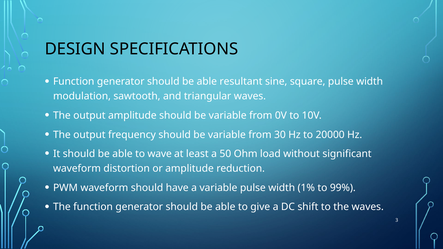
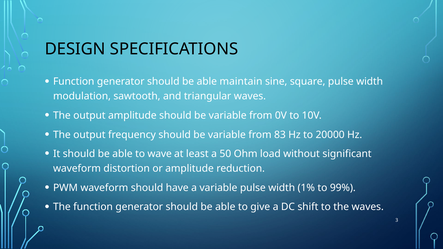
resultant: resultant -> maintain
30: 30 -> 83
